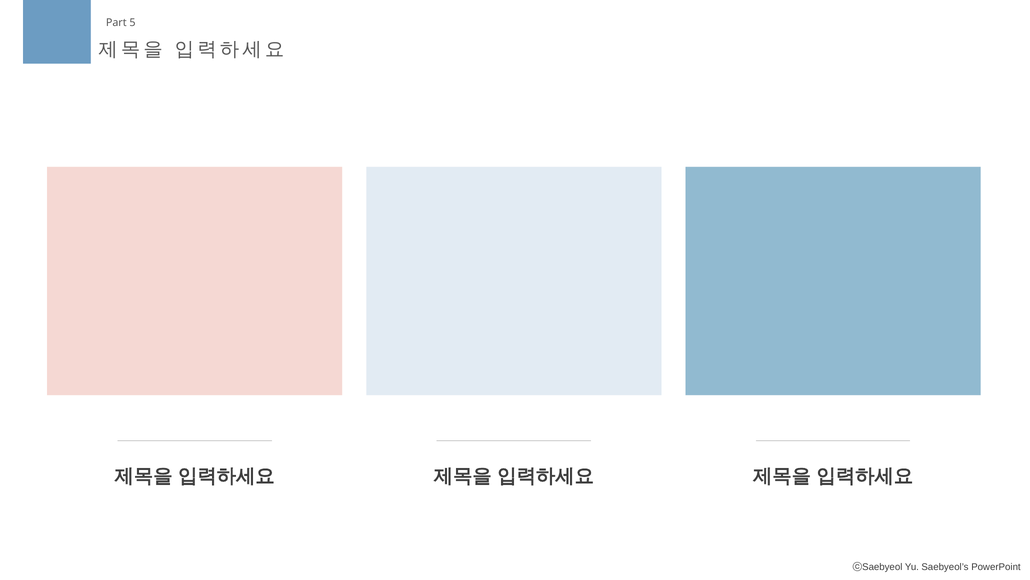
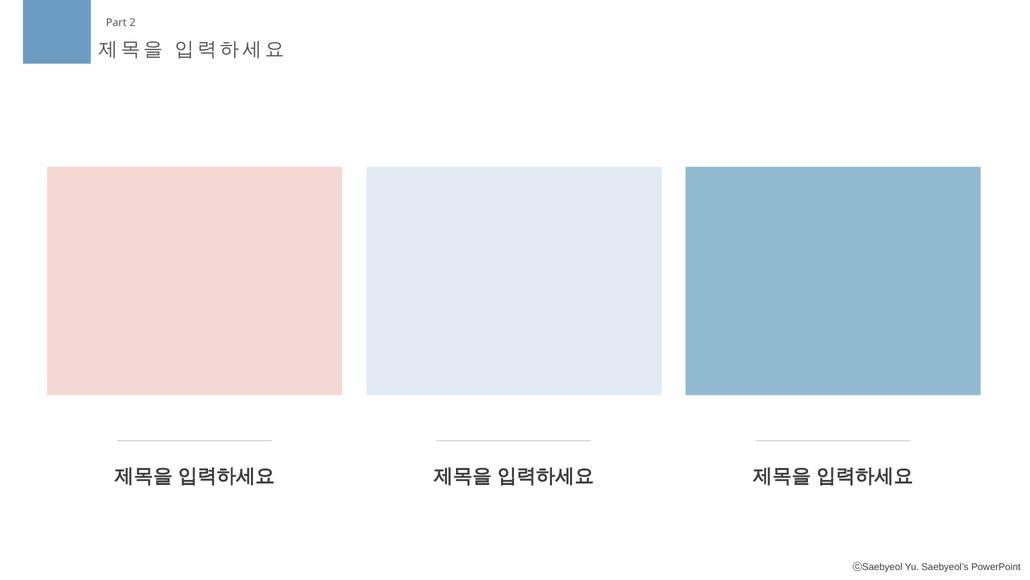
5: 5 -> 2
